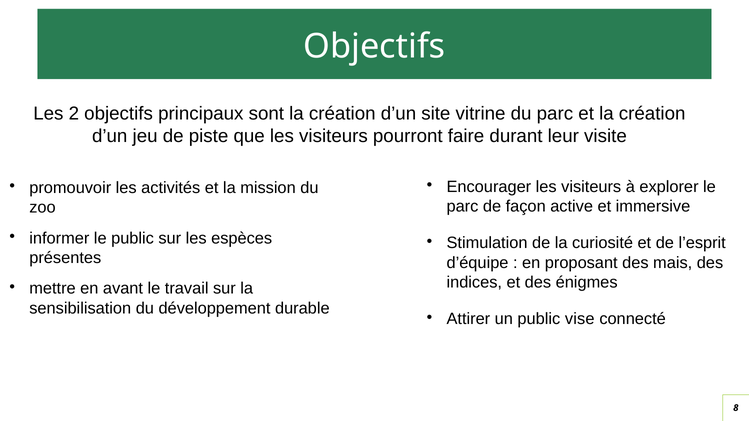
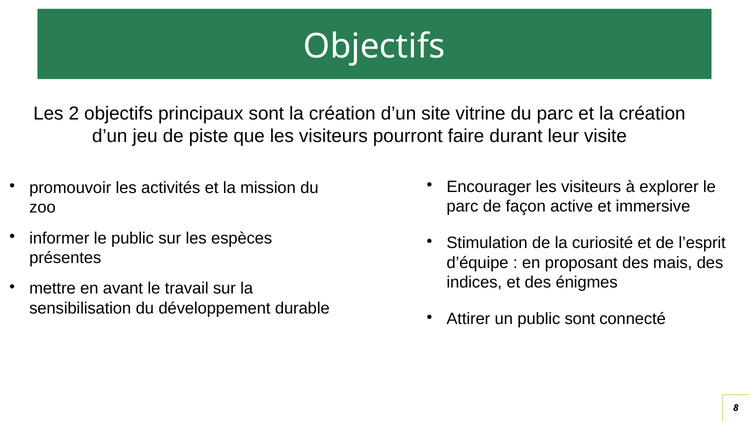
public vise: vise -> sont
